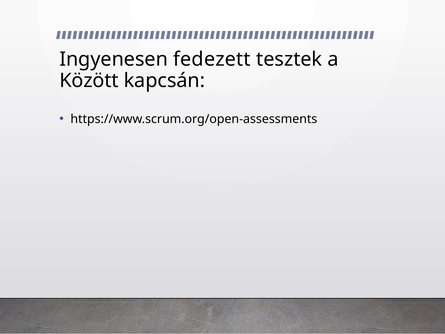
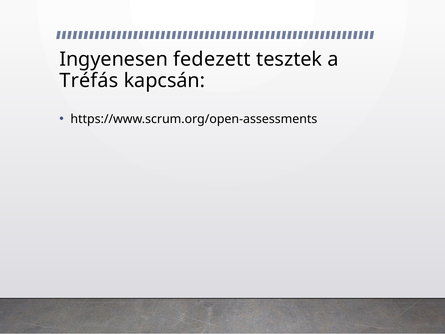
Között: Között -> Tréfás
